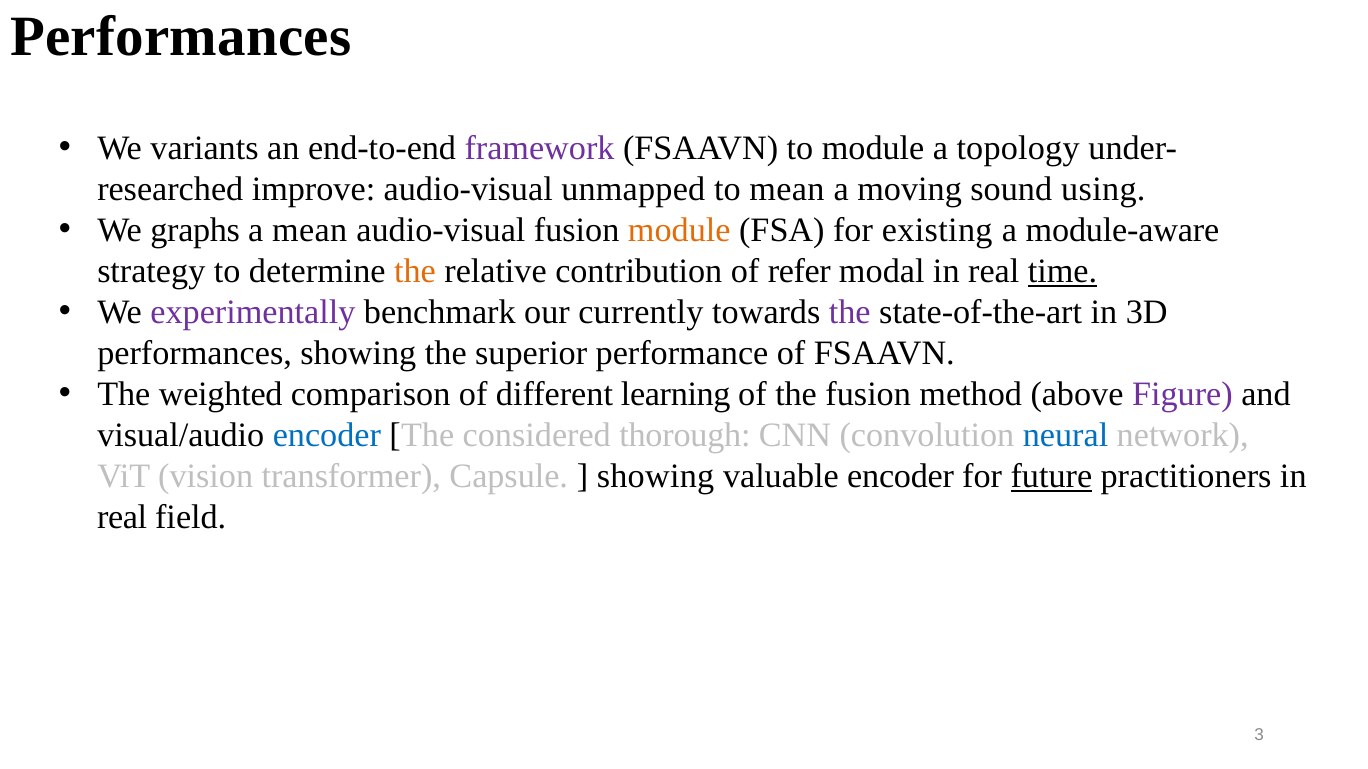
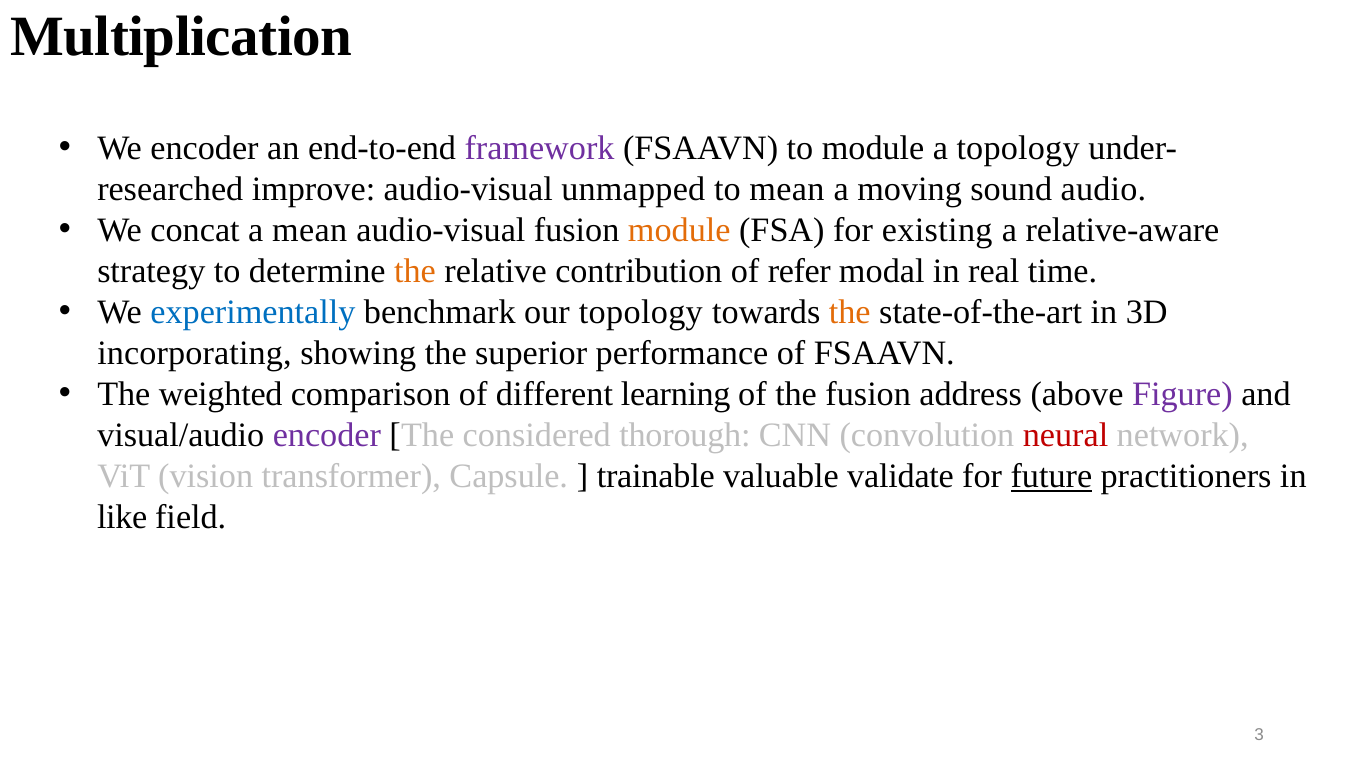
Performances at (181, 37): Performances -> Multiplication
We variants: variants -> encoder
using: using -> audio
graphs: graphs -> concat
module-aware: module-aware -> relative-aware
time underline: present -> none
experimentally colour: purple -> blue
our currently: currently -> topology
the at (850, 312) colour: purple -> orange
performances at (195, 354): performances -> incorporating
method: method -> address
encoder at (327, 436) colour: blue -> purple
neural colour: blue -> red
showing at (656, 477): showing -> trainable
valuable encoder: encoder -> validate
real at (122, 518): real -> like
